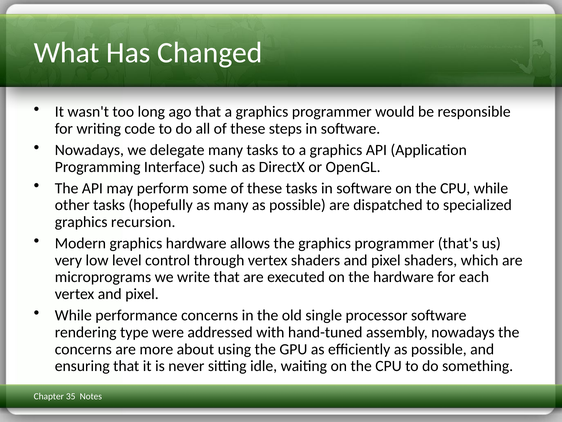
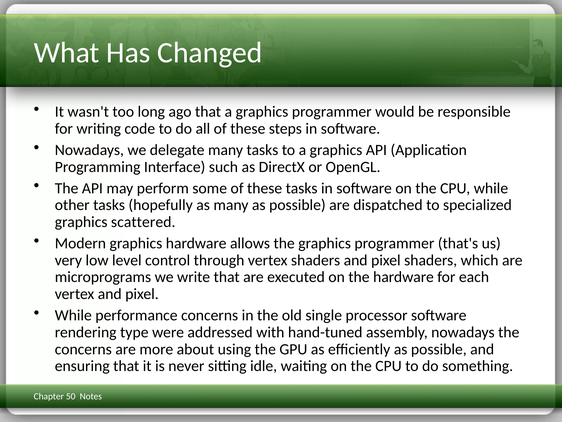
recursion: recursion -> scattered
35: 35 -> 50
